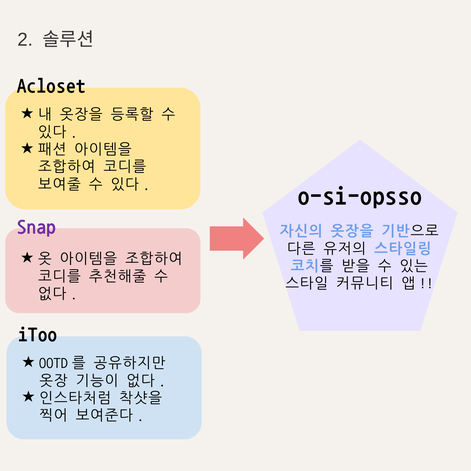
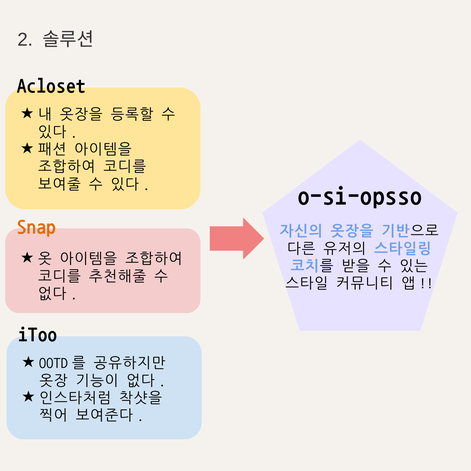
Snap colour: purple -> orange
